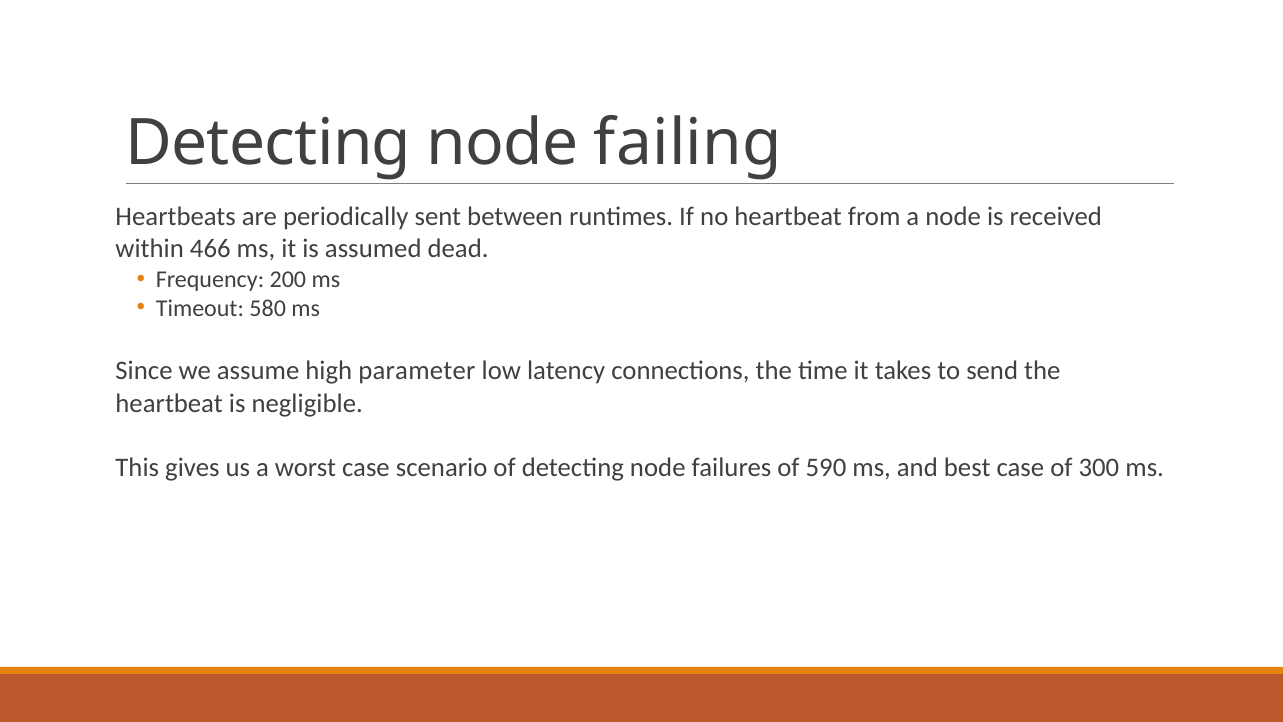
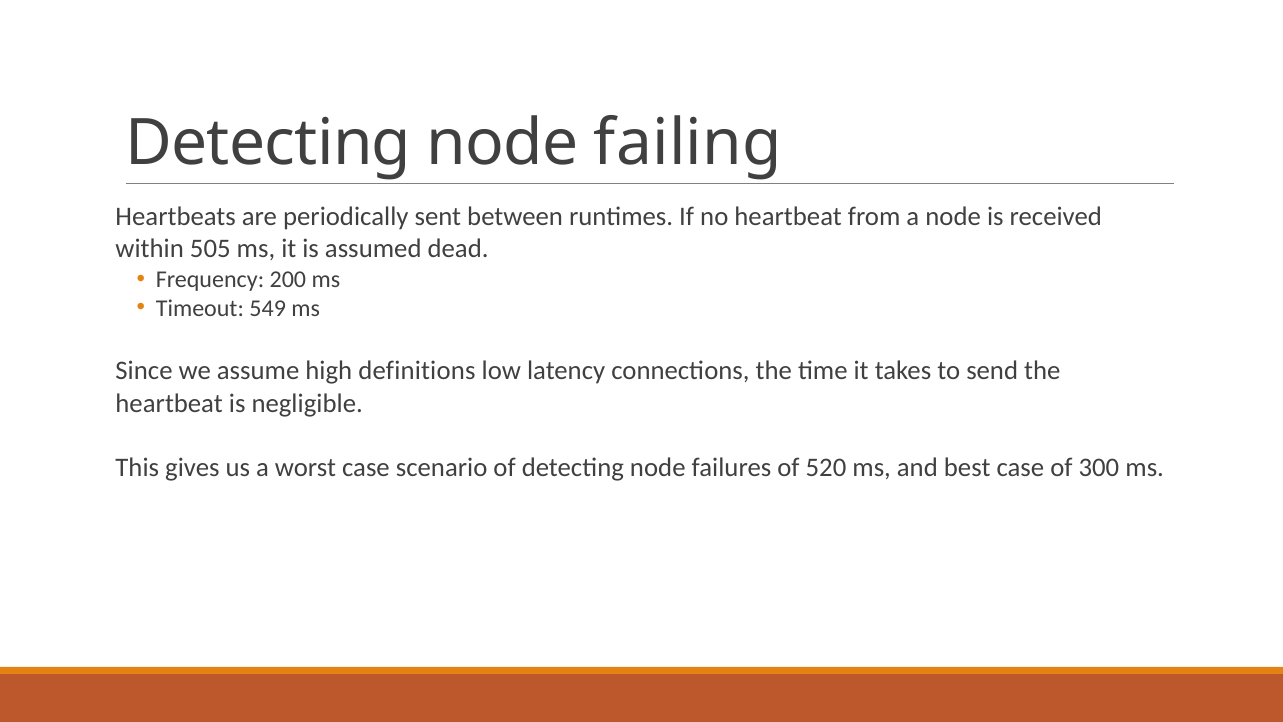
466: 466 -> 505
580: 580 -> 549
parameter: parameter -> definitions
590: 590 -> 520
